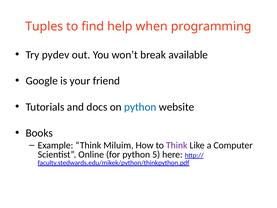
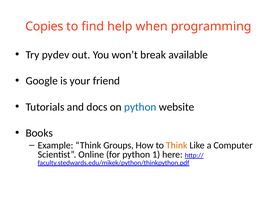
Tuples: Tuples -> Copies
Miluim: Miluim -> Groups
Think at (177, 145) colour: purple -> orange
5: 5 -> 1
